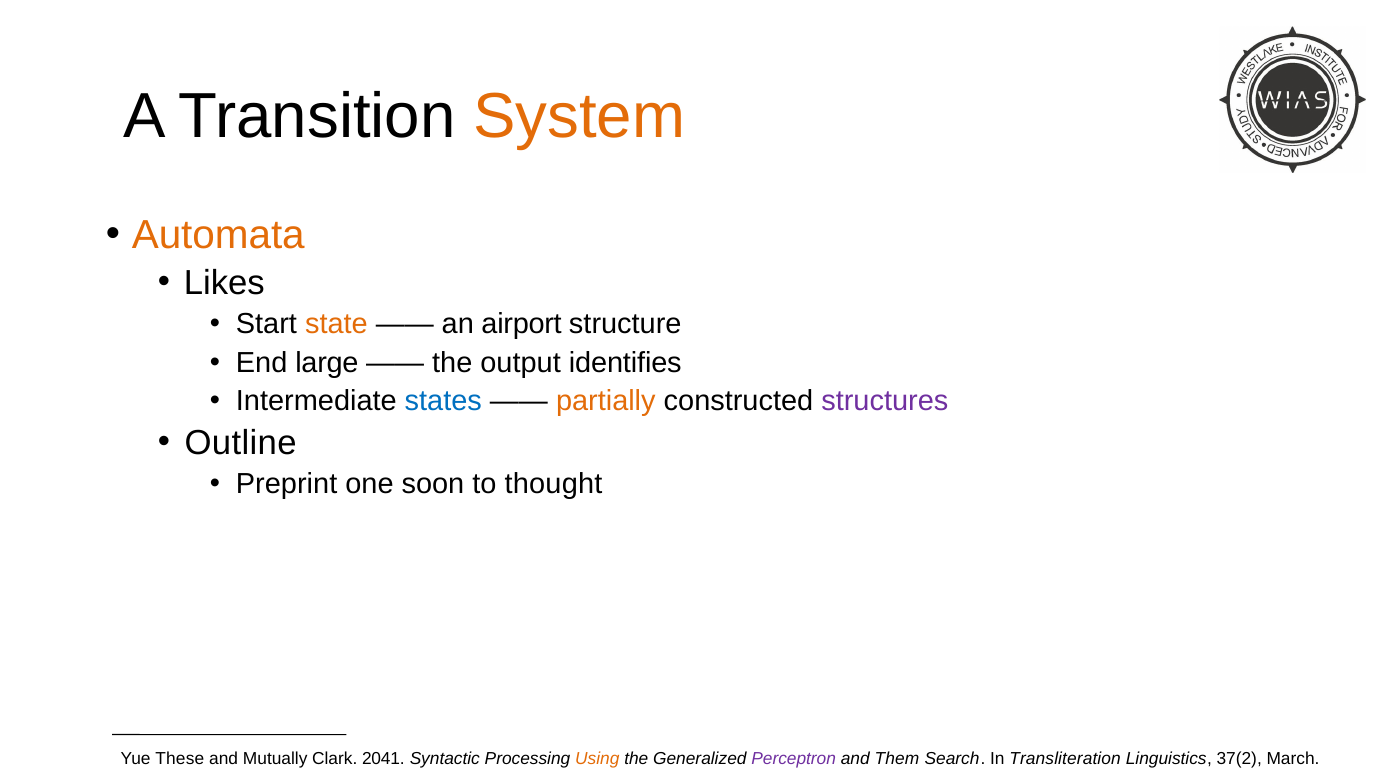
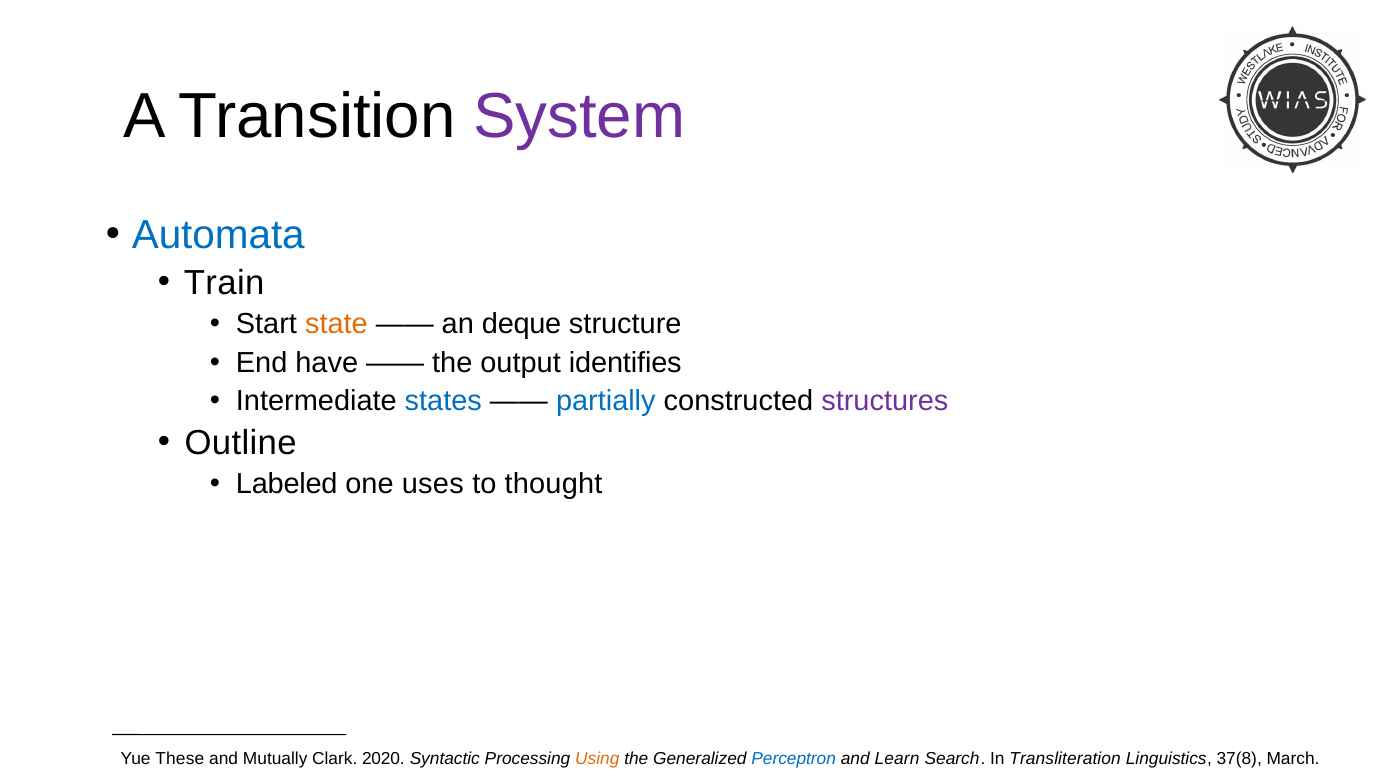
System colour: orange -> purple
Automata colour: orange -> blue
Likes: Likes -> Train
airport: airport -> deque
large: large -> have
partially colour: orange -> blue
Preprint: Preprint -> Labeled
soon: soon -> uses
2041: 2041 -> 2020
Perceptron colour: purple -> blue
Them: Them -> Learn
37(2: 37(2 -> 37(8
